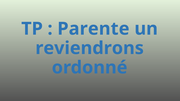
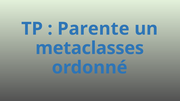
reviendrons: reviendrons -> metaclasses
